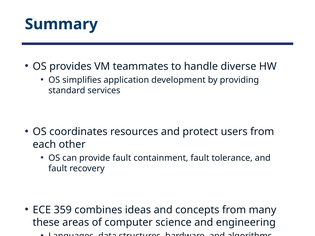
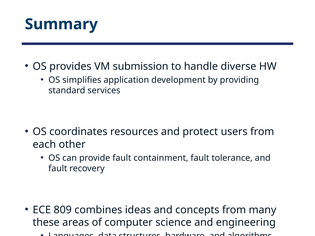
teammates: teammates -> submission
359: 359 -> 809
